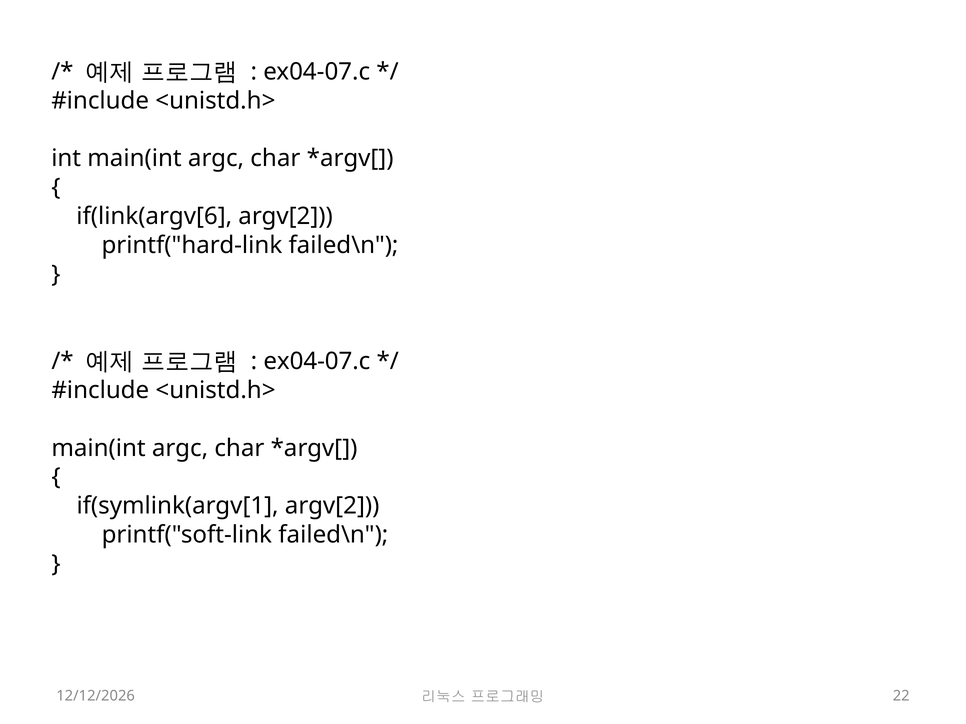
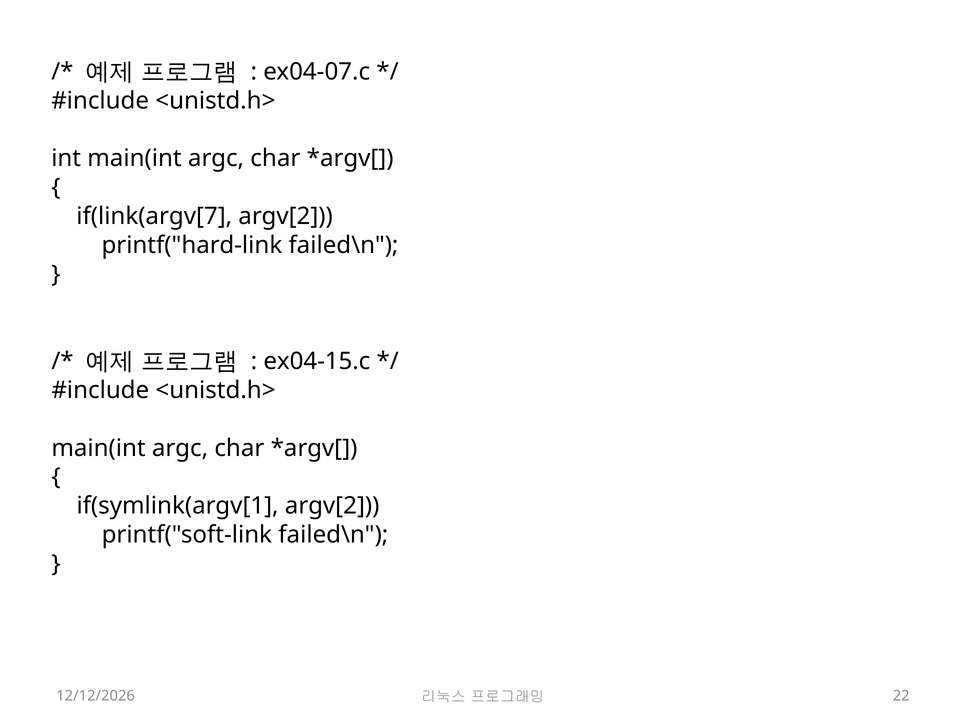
if(link(argv[6: if(link(argv[6 -> if(link(argv[7
ex04-07.c at (317, 361): ex04-07.c -> ex04-15.c
